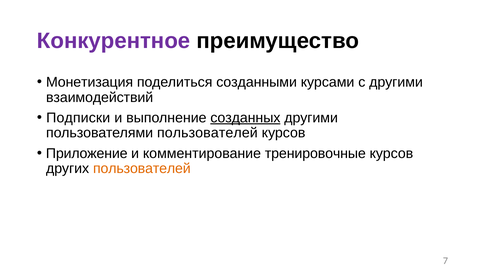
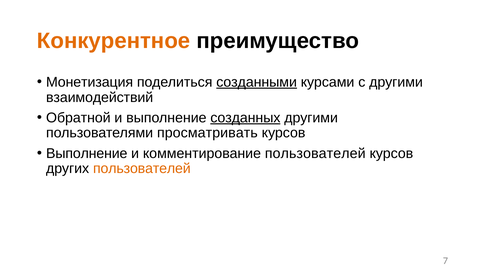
Конкурентное colour: purple -> orange
созданными underline: none -> present
Подписки: Подписки -> Обратной
пользователями пользователей: пользователей -> просматривать
Приложение at (87, 153): Приложение -> Выполнение
комментирование тренировочные: тренировочные -> пользователей
